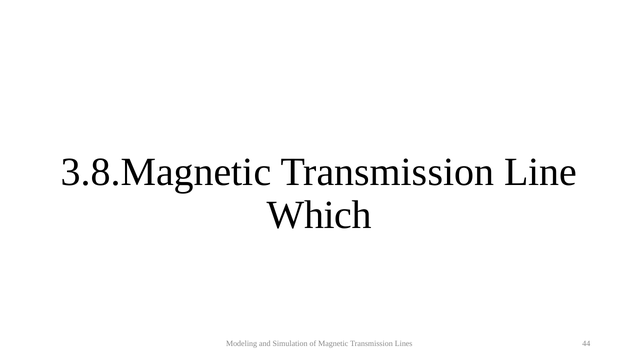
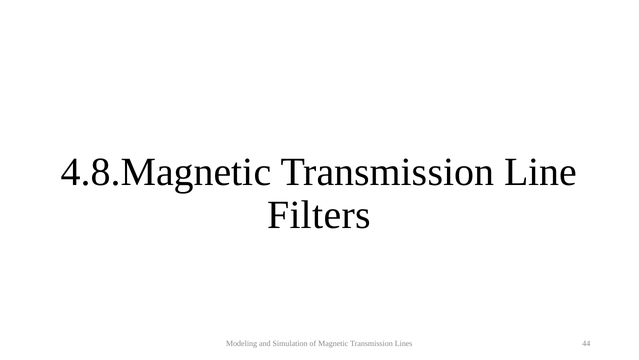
3.8.Magnetic: 3.8.Magnetic -> 4.8.Magnetic
Which: Which -> Filters
